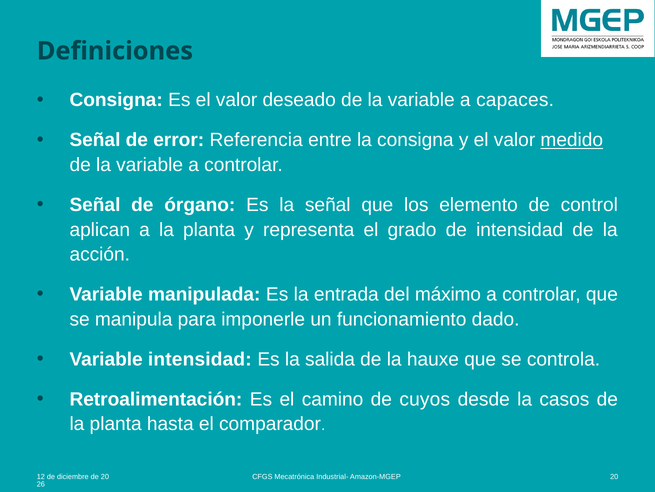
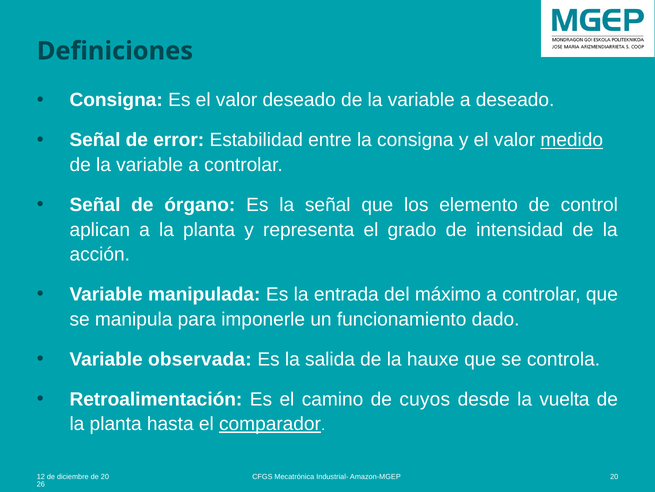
a capaces: capaces -> deseado
Referencia: Referencia -> Estabilidad
Variable intensidad: intensidad -> observada
casos: casos -> vuelta
comparador underline: none -> present
